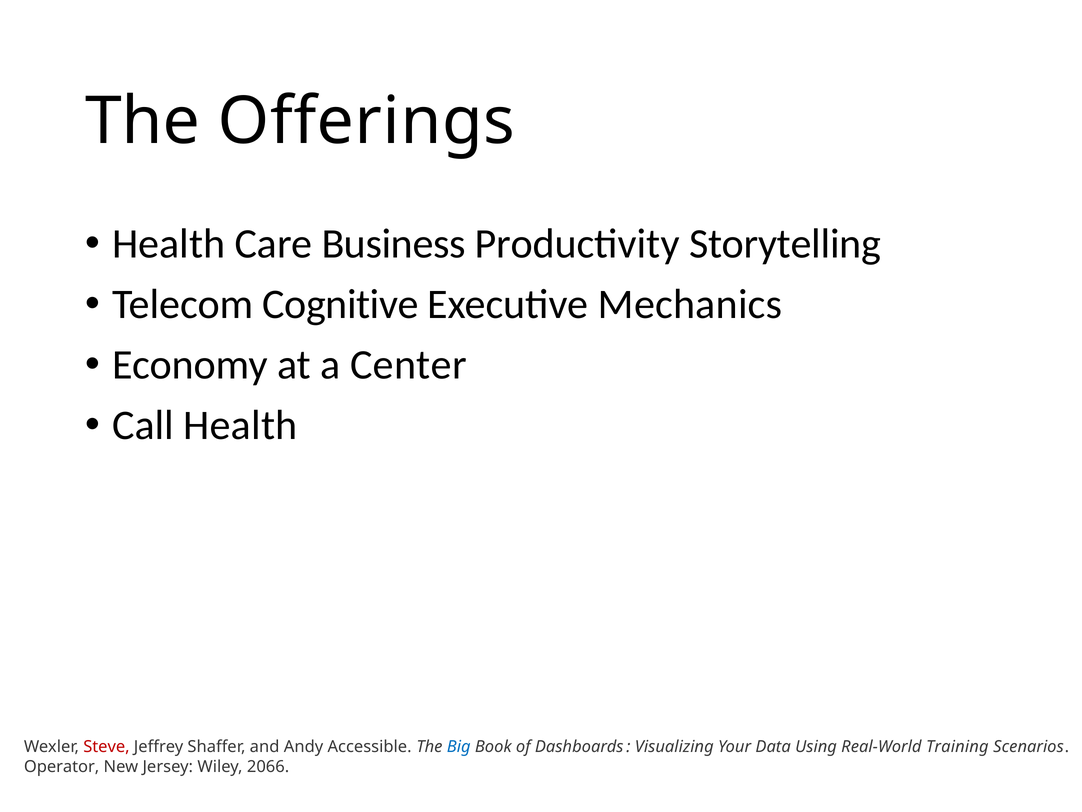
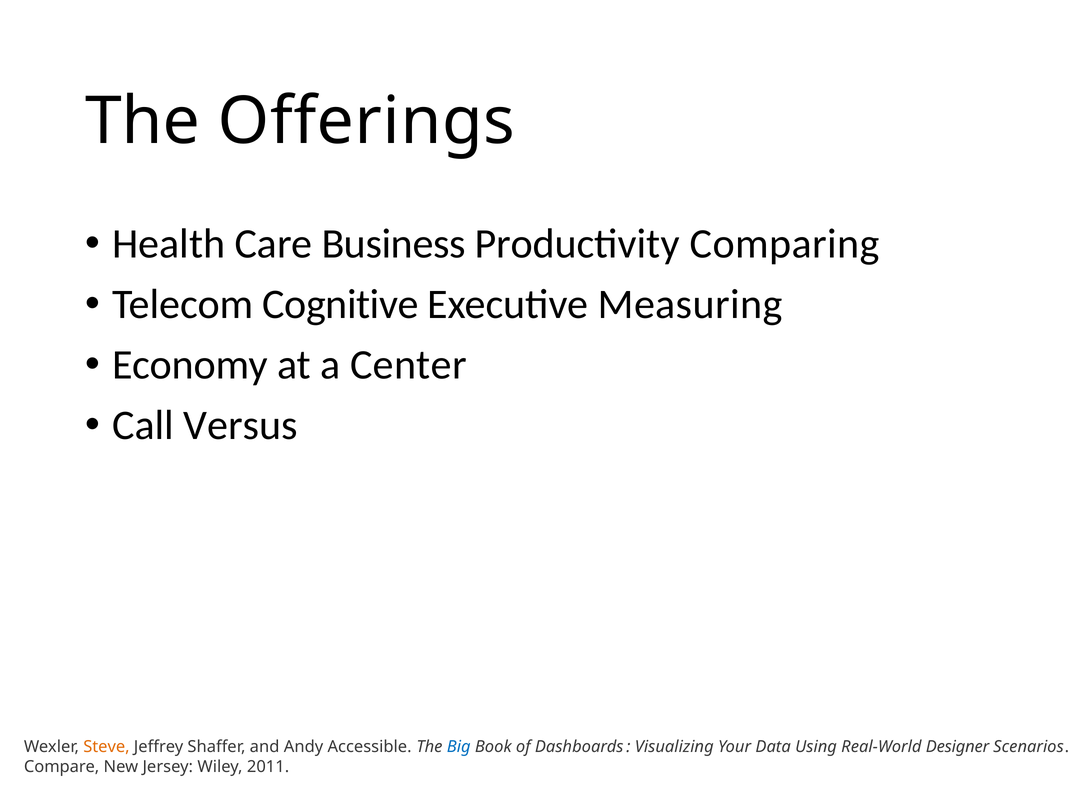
Storytelling: Storytelling -> Comparing
Mechanics: Mechanics -> Measuring
Call Health: Health -> Versus
Steve colour: red -> orange
Training: Training -> Designer
Operator: Operator -> Compare
2066: 2066 -> 2011
